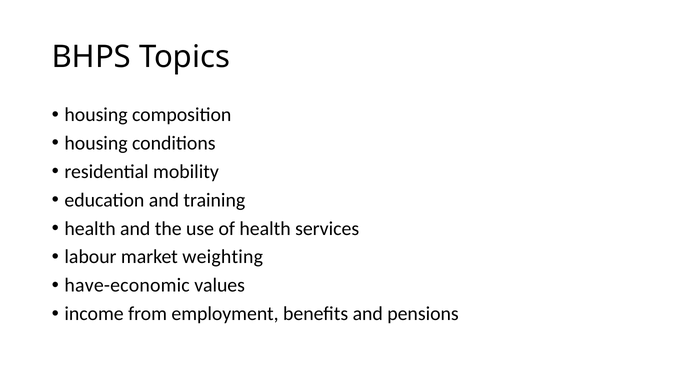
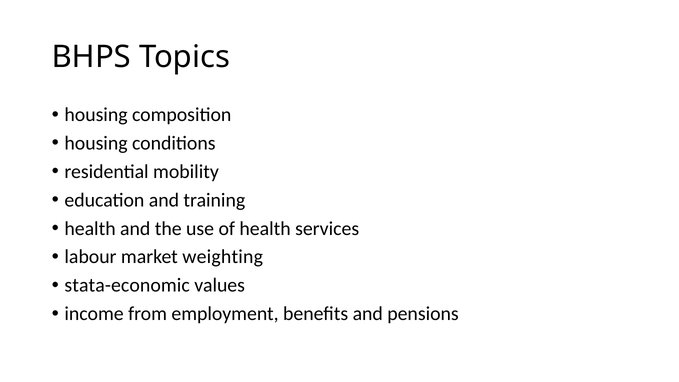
have-economic: have-economic -> stata-economic
